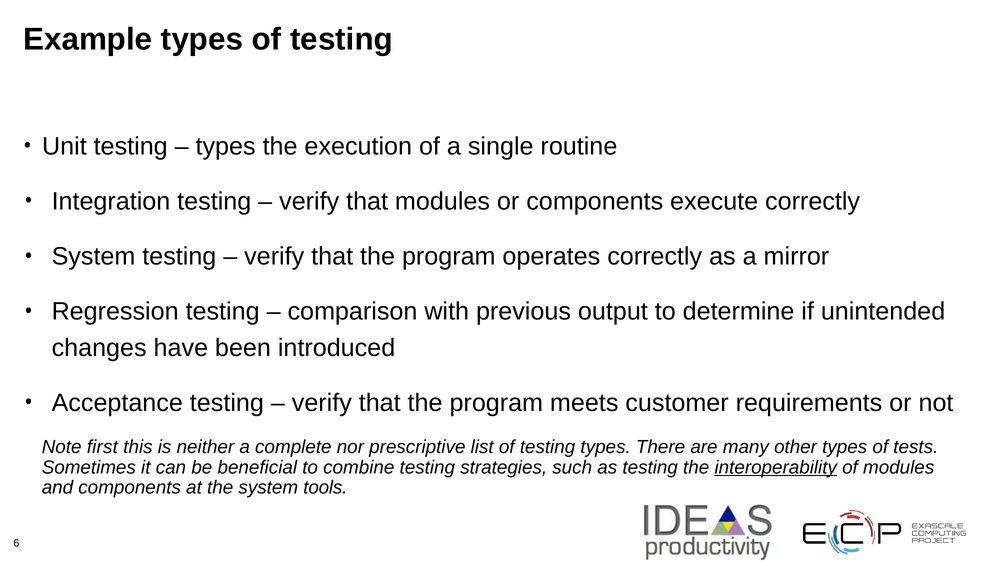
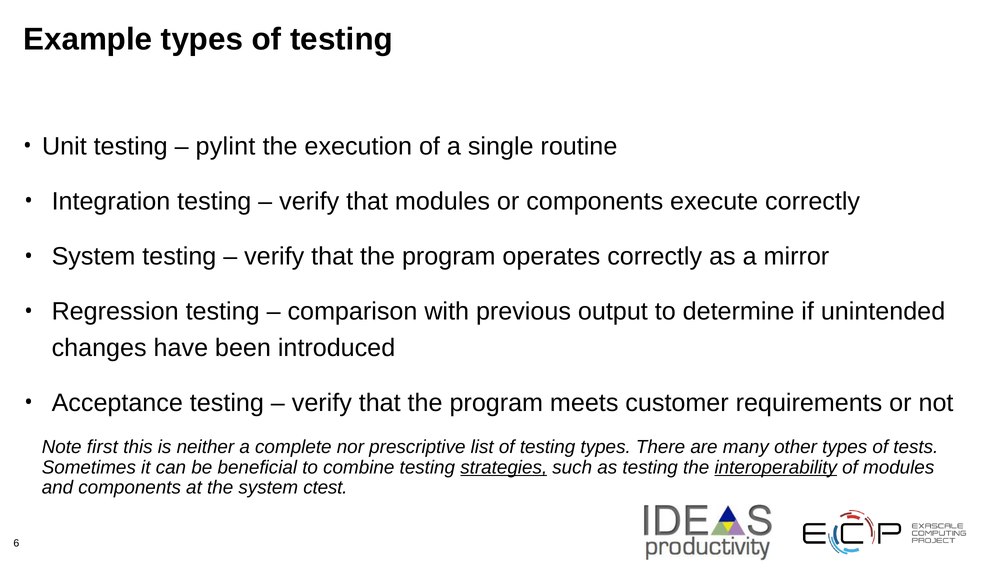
types at (226, 146): types -> pylint
strategies underline: none -> present
tools: tools -> ctest
